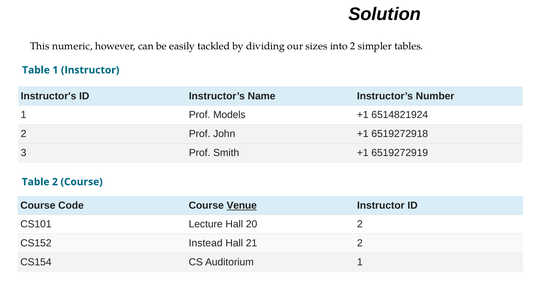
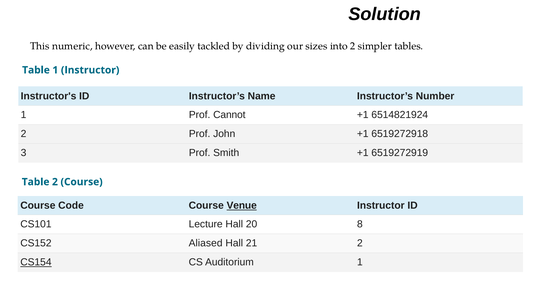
Models: Models -> Cannot
20 2: 2 -> 8
Instead: Instead -> Aliased
CS154 underline: none -> present
